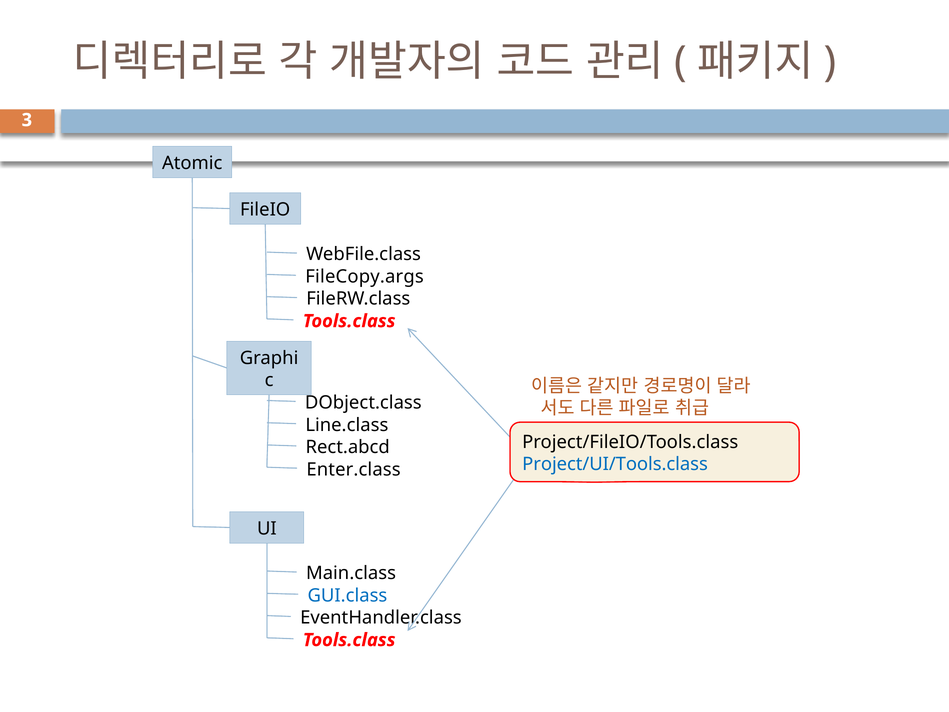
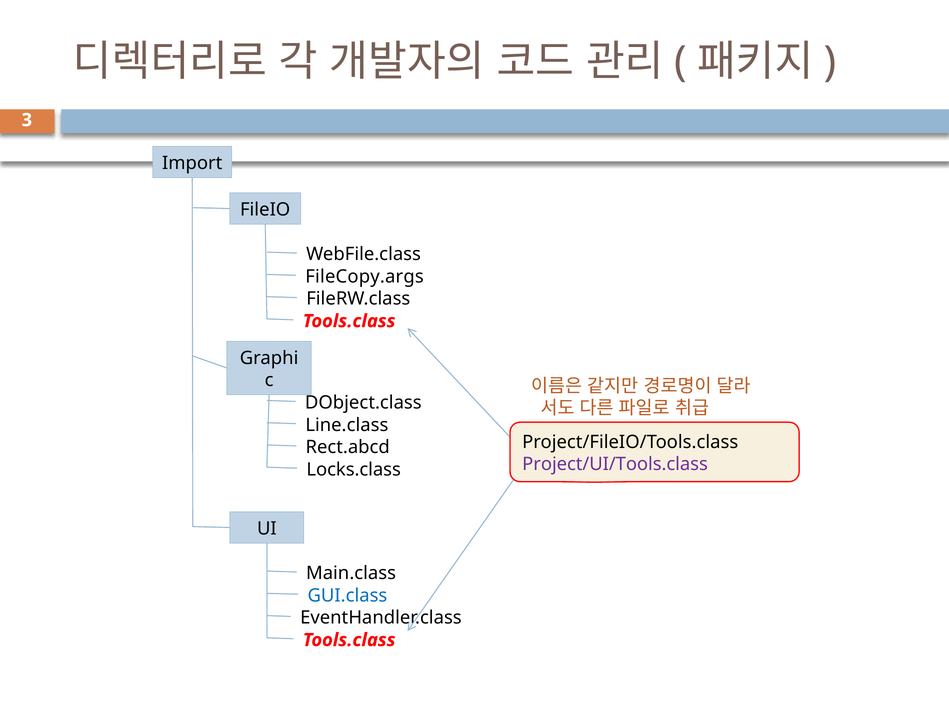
Atomic: Atomic -> Import
Project/UI/Tools.class colour: blue -> purple
Enter.class: Enter.class -> Locks.class
